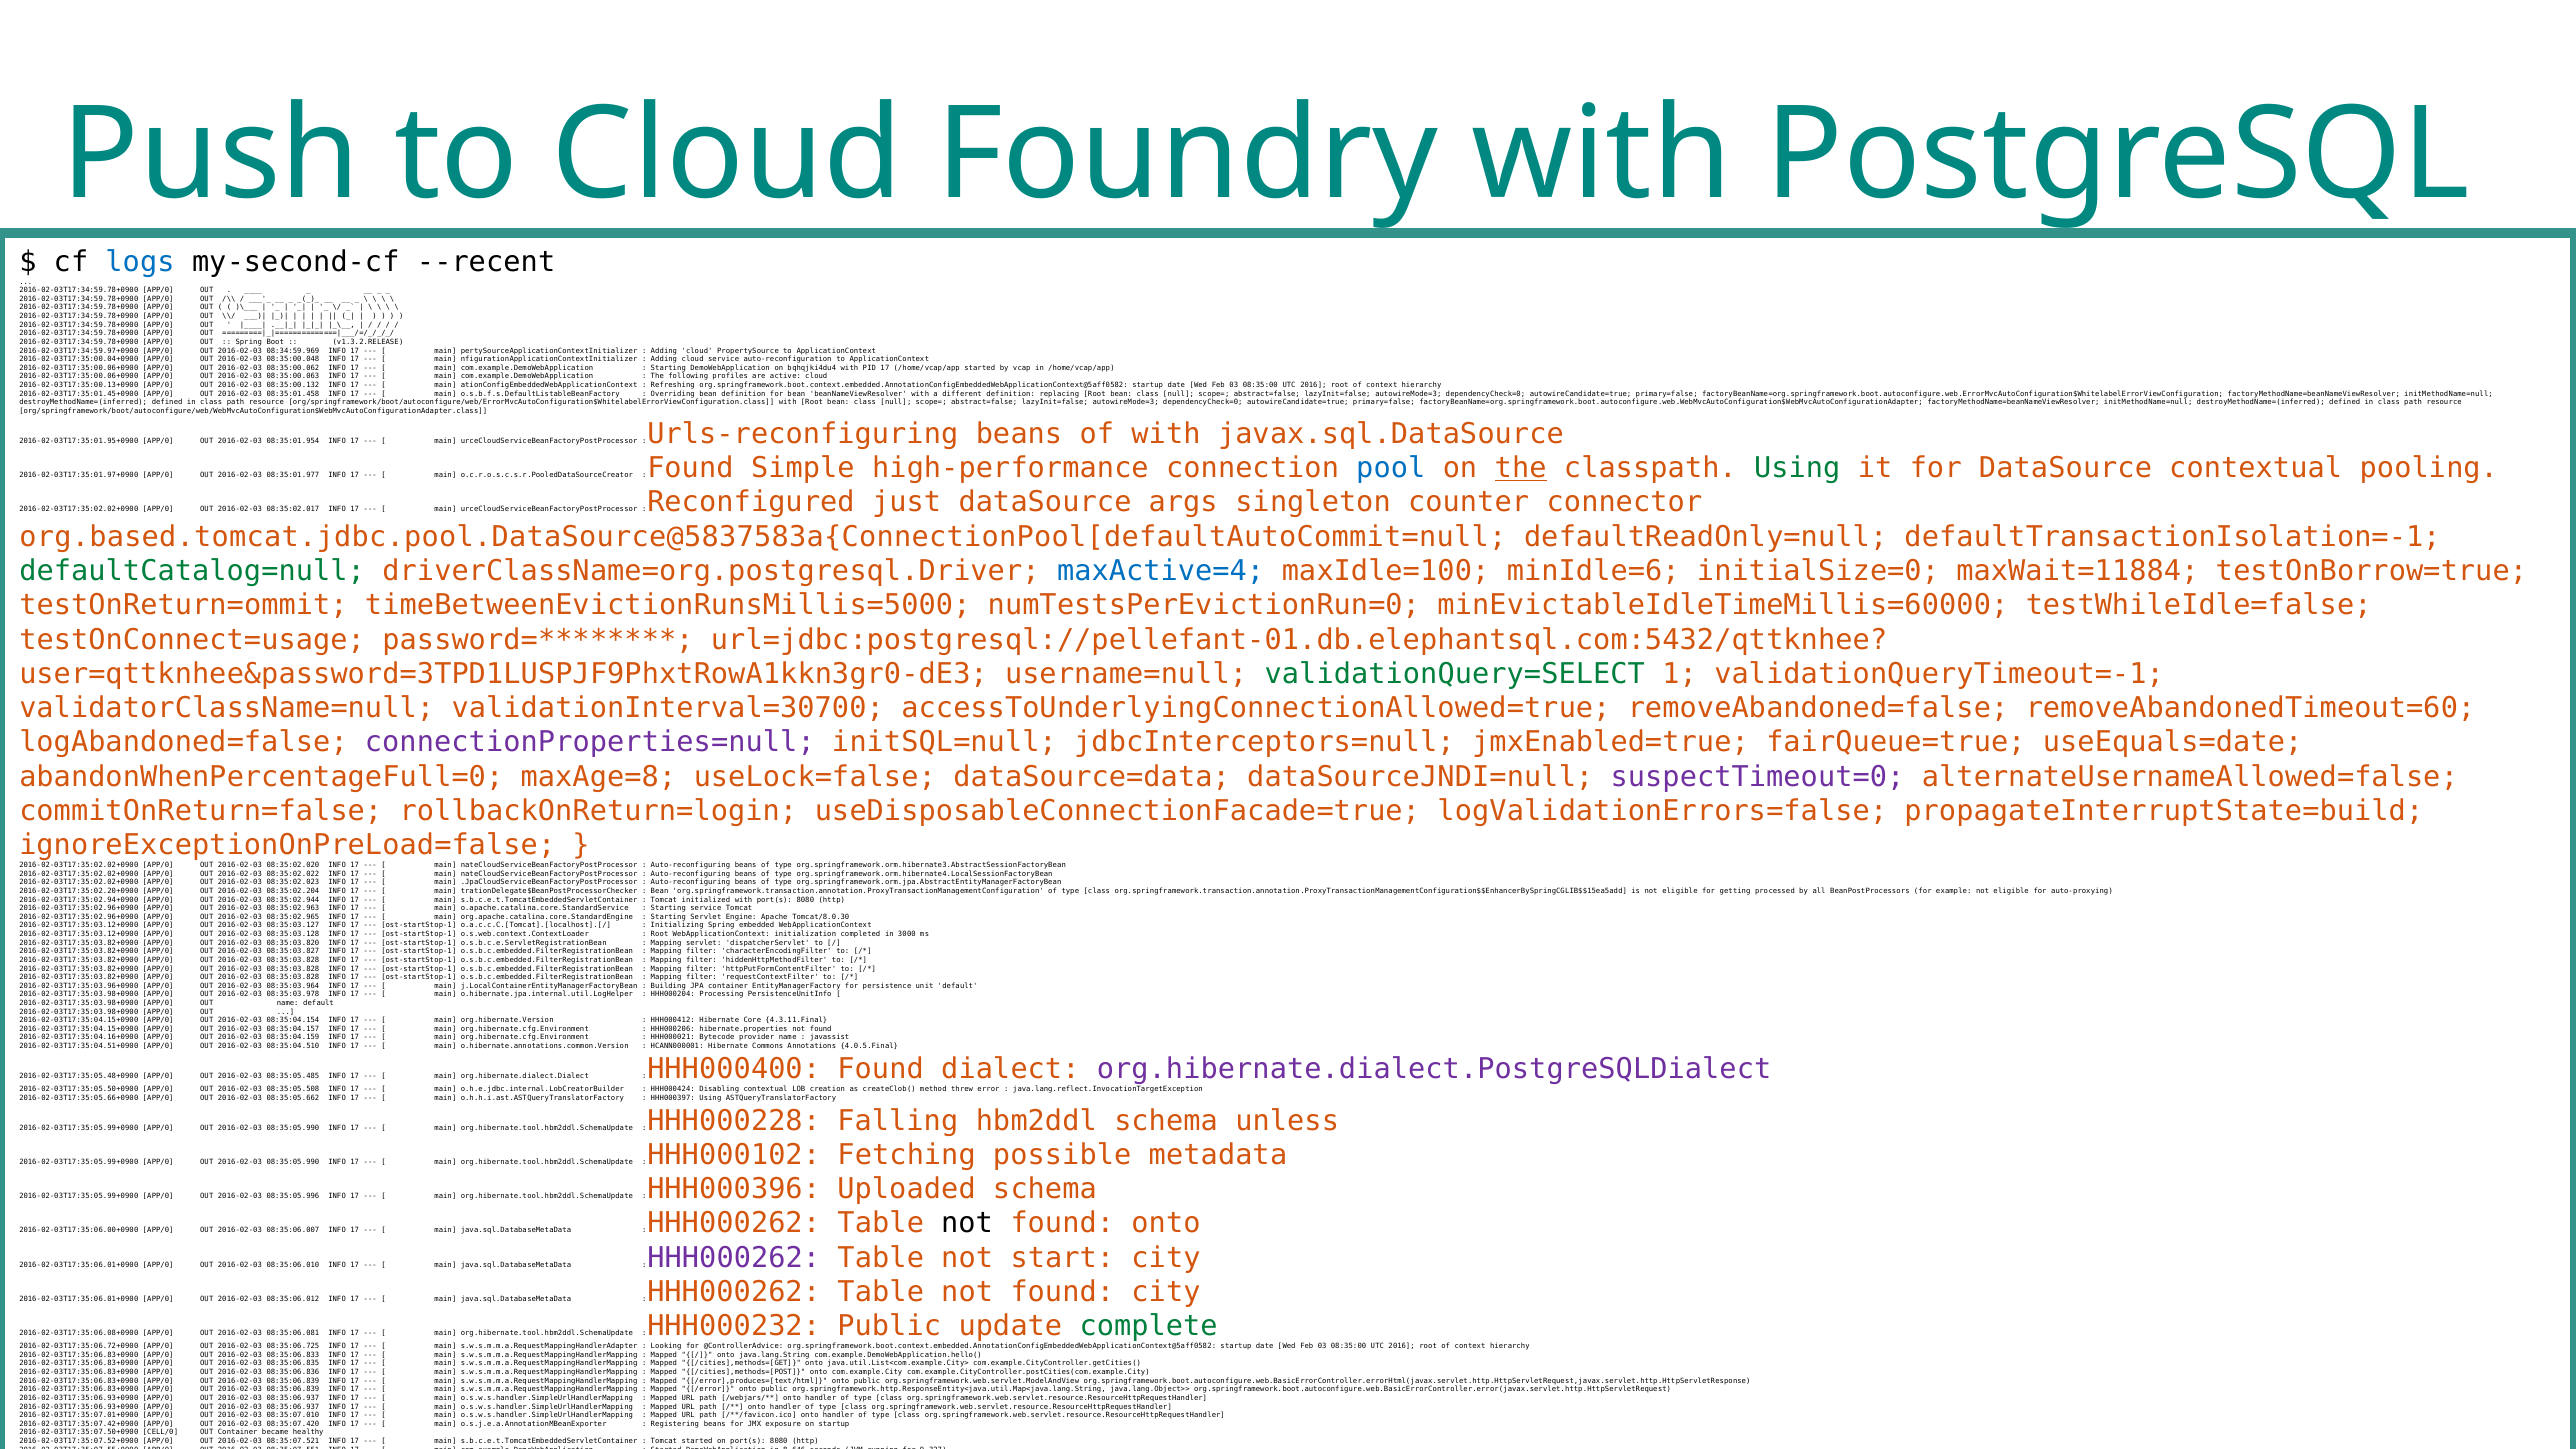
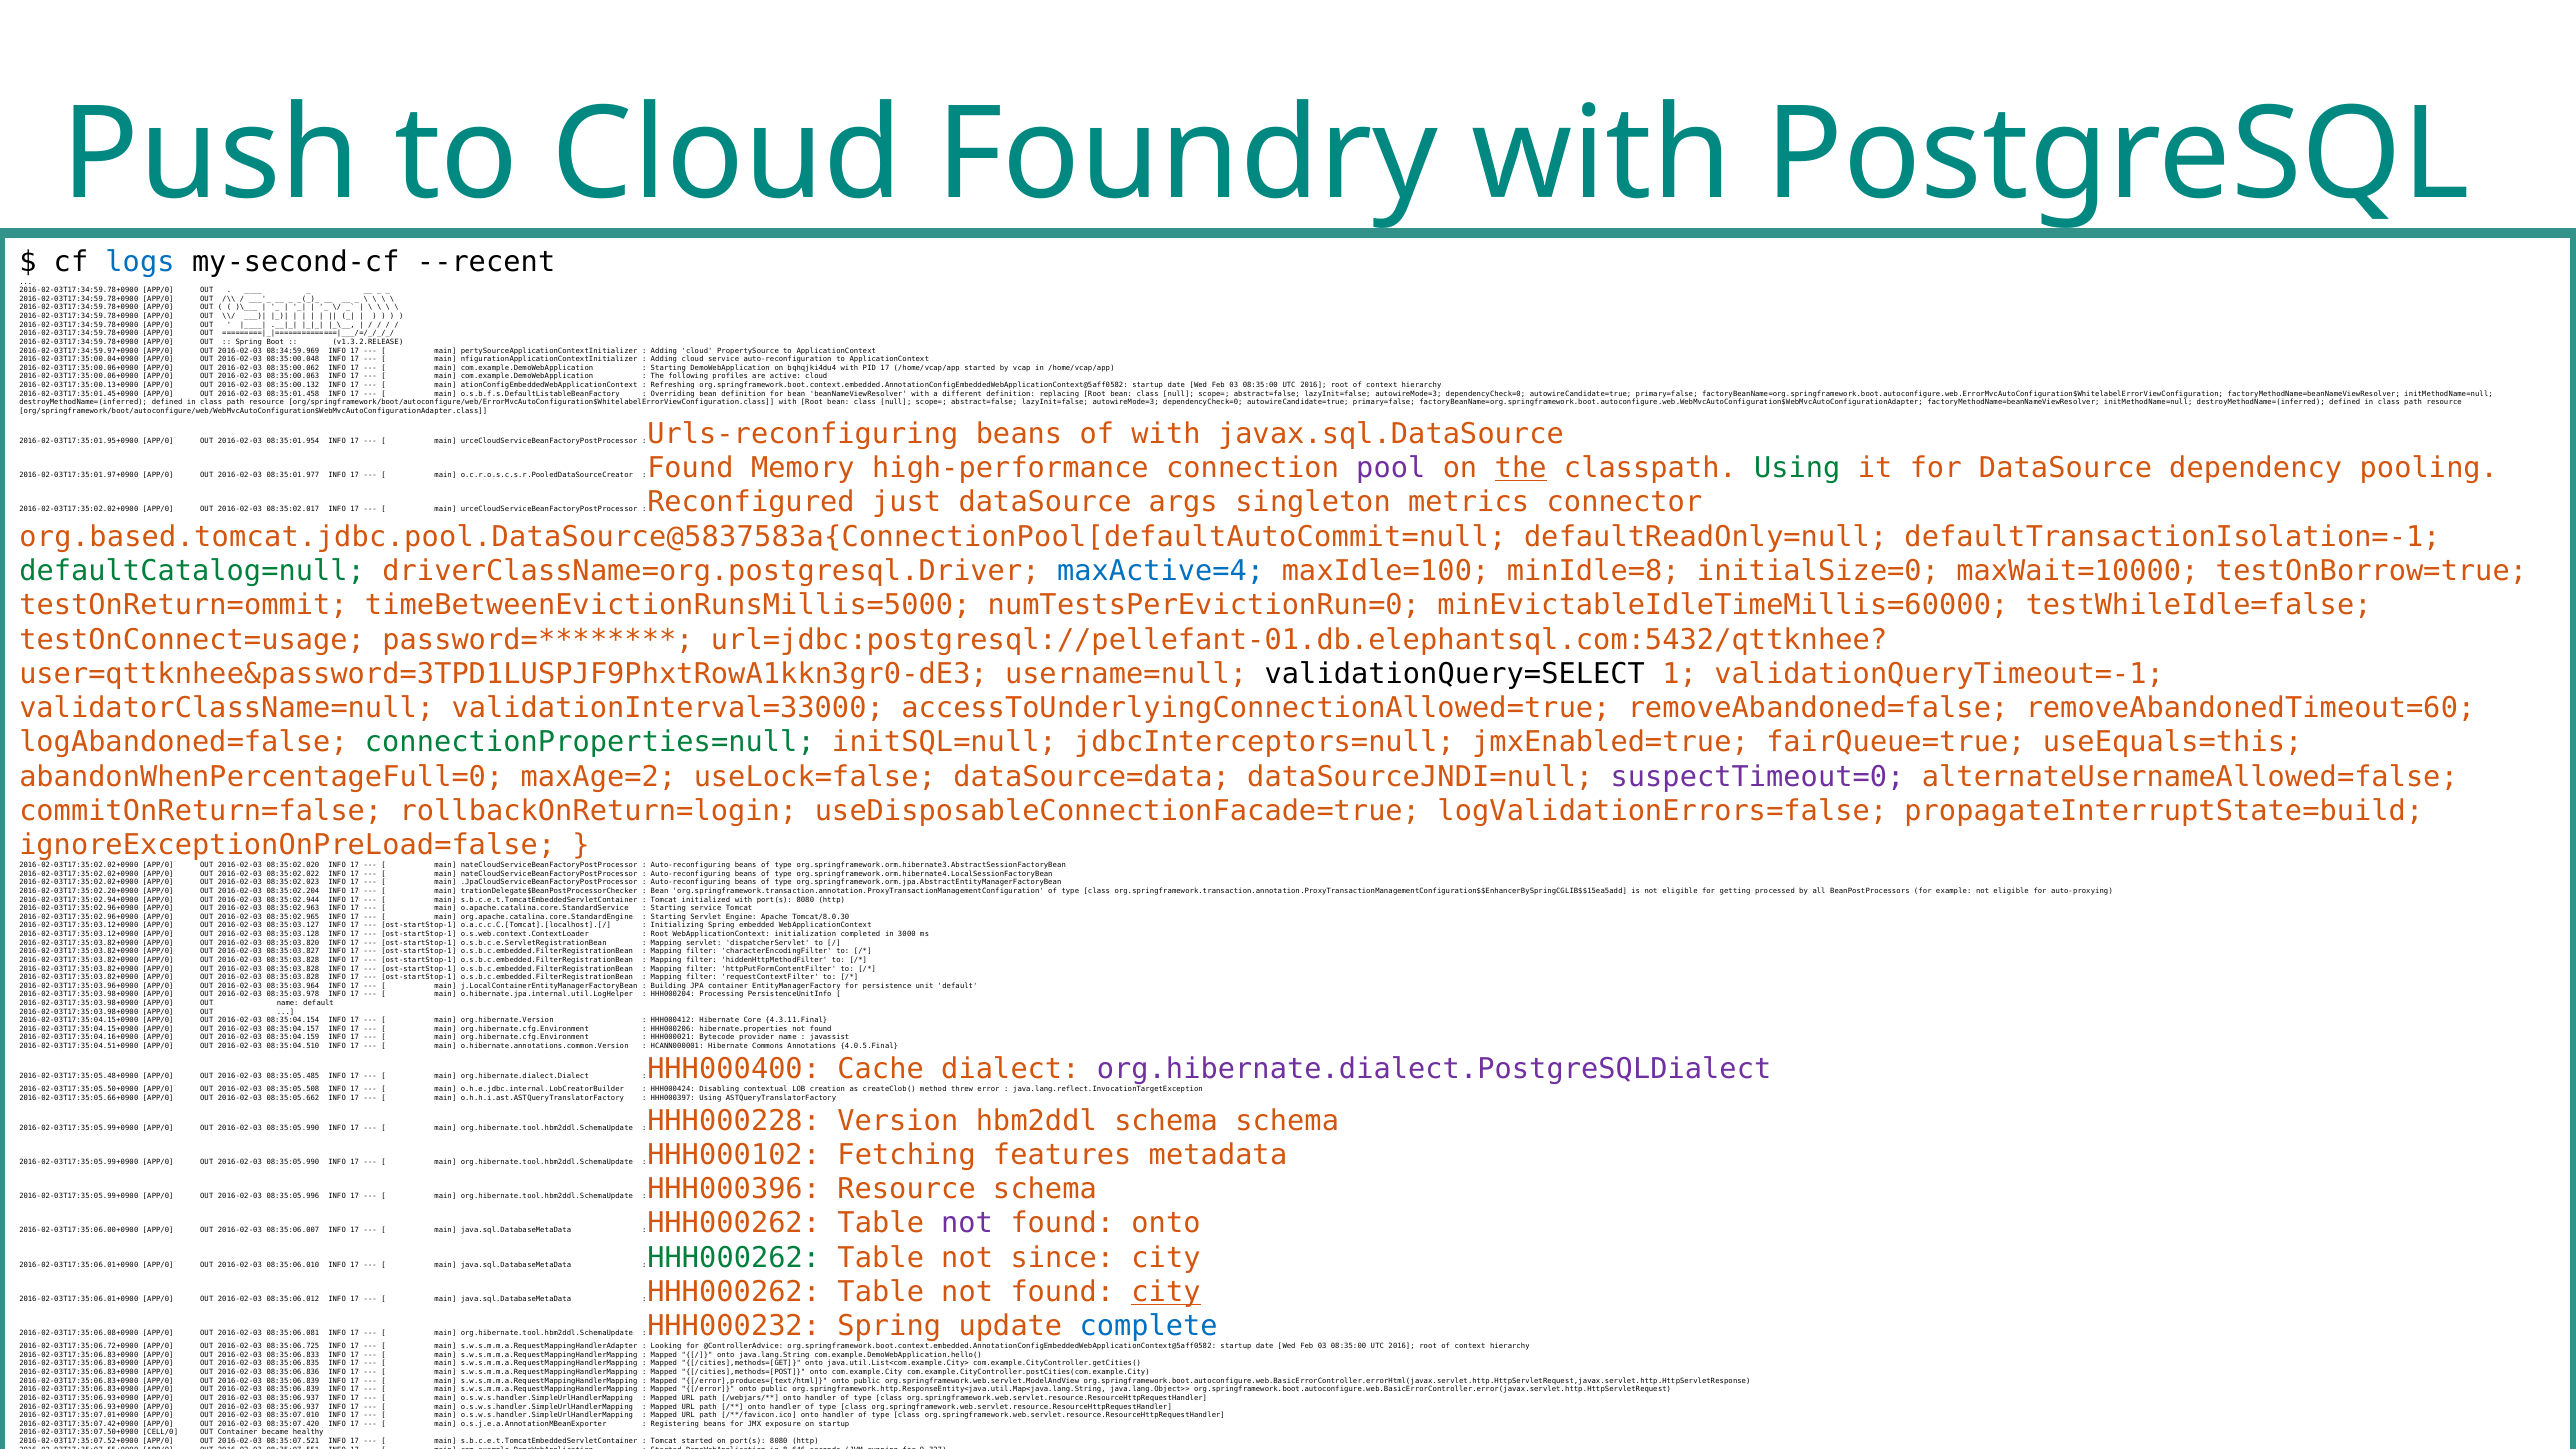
Simple: Simple -> Memory
pool colour: blue -> purple
DataSource contextual: contextual -> dependency
counter: counter -> metrics
minIdle=6: minIdle=6 -> minIdle=8
maxWait=11884: maxWait=11884 -> maxWait=10000
validationQuery=SELECT colour: green -> black
validationInterval=30700: validationInterval=30700 -> validationInterval=33000
connectionProperties=null colour: purple -> green
useEquals=date: useEquals=date -> useEquals=this
maxAge=8: maxAge=8 -> maxAge=2
HHH000400 Found: Found -> Cache
Falling: Falling -> Version
schema unless: unless -> schema
possible: possible -> features
HHH000396 Uploaded: Uploaded -> Resource
not at (967, 1224) colour: black -> purple
HHH000262 at (734, 1258) colour: purple -> green
start: start -> since
city at (1166, 1292) underline: none -> present
HHH000232 Public: Public -> Spring
complete colour: green -> blue
